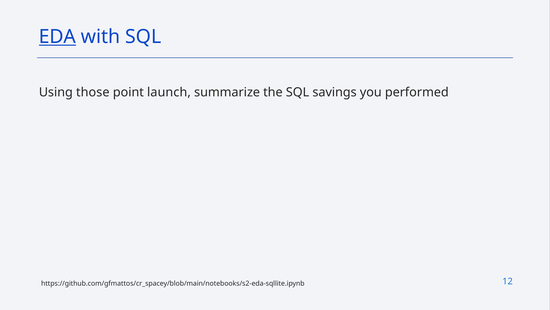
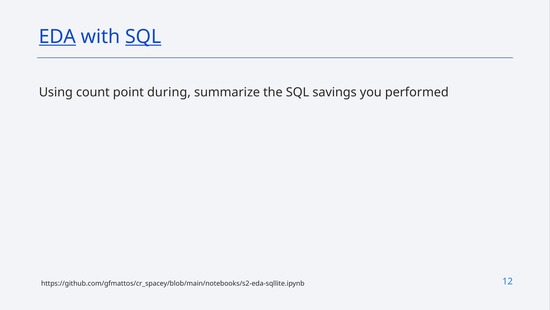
SQL at (143, 37) underline: none -> present
those: those -> count
launch: launch -> during
